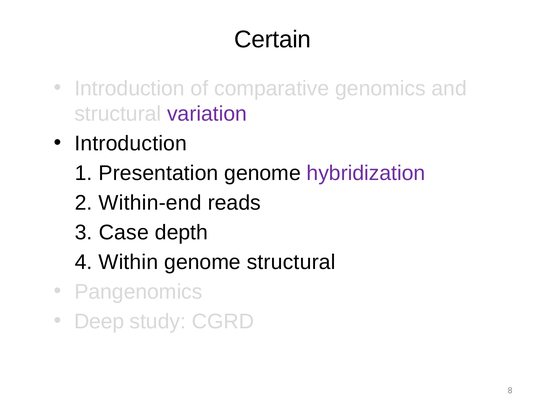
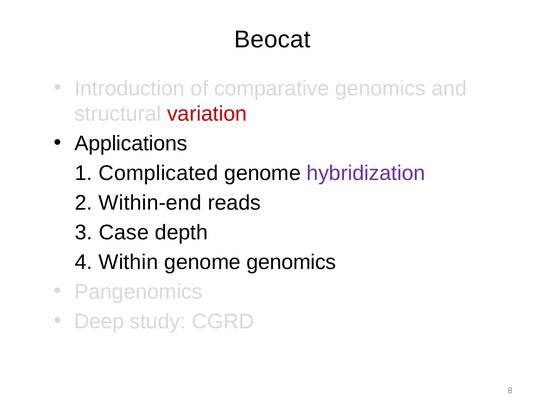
Certain: Certain -> Beocat
variation colour: purple -> red
Introduction at (131, 143): Introduction -> Applications
Presentation: Presentation -> Complicated
genome structural: structural -> genomics
